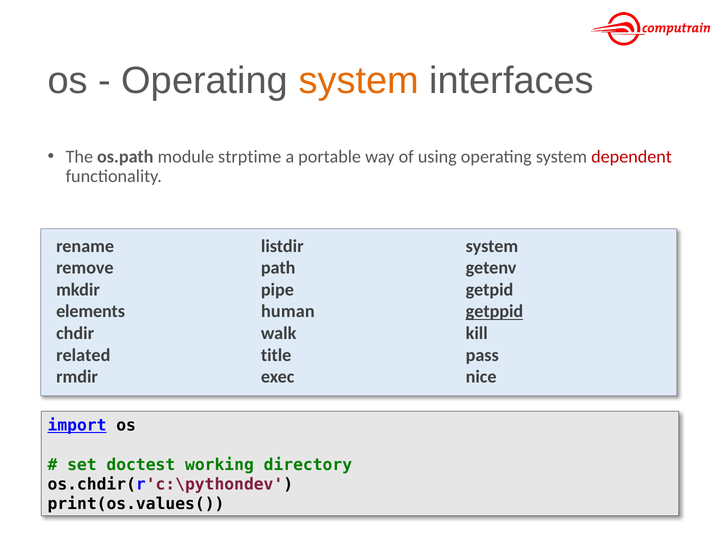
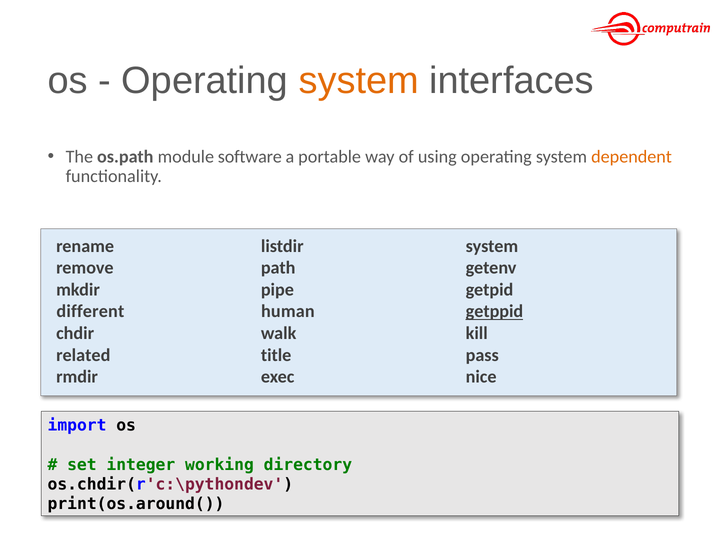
strptime: strptime -> software
dependent colour: red -> orange
elements: elements -> different
import underline: present -> none
doctest: doctest -> integer
print(os.values(: print(os.values( -> print(os.around(
